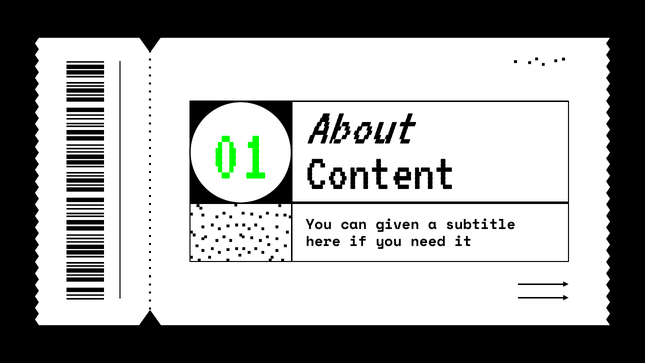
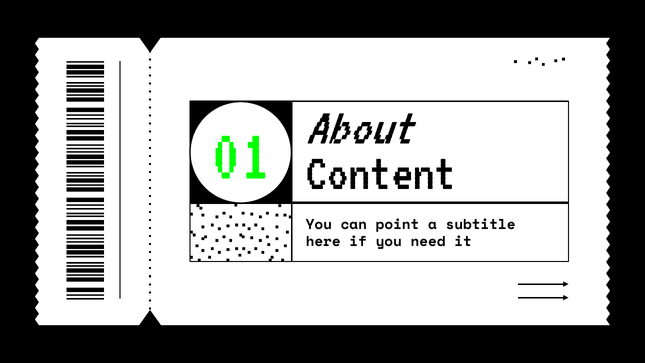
given: given -> point
